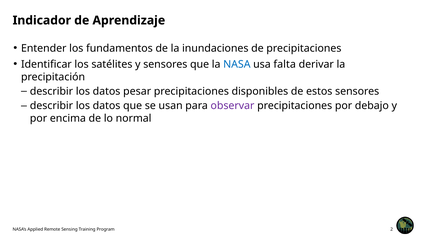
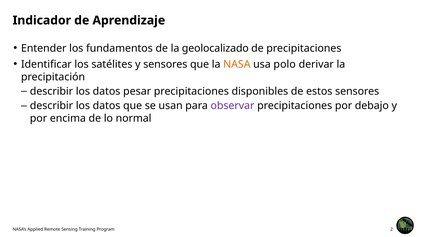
inundaciones: inundaciones -> geolocalizado
NASA colour: blue -> orange
falta: falta -> polo
